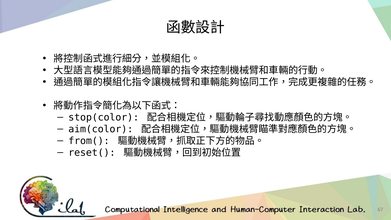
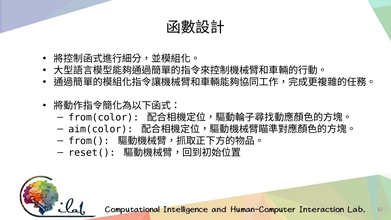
stop(color: stop(color -> from(color
